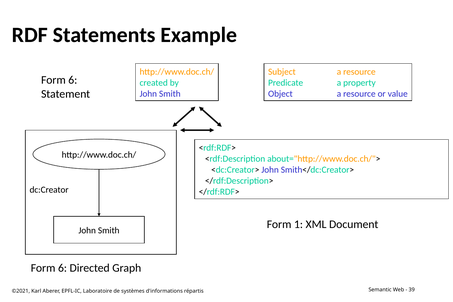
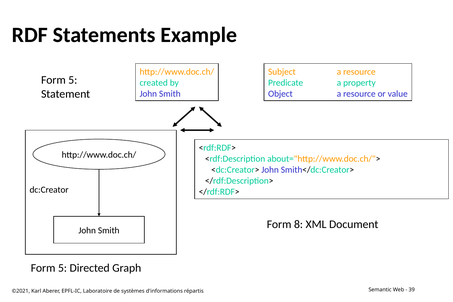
6 at (73, 80): 6 -> 5
1: 1 -> 8
6 at (63, 268): 6 -> 5
